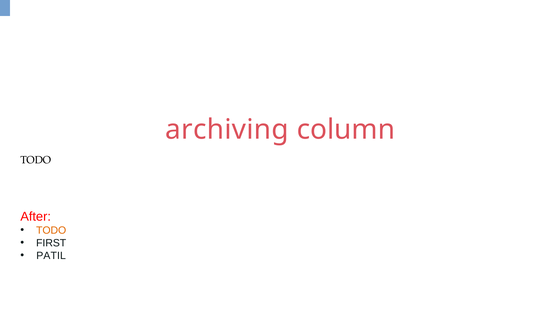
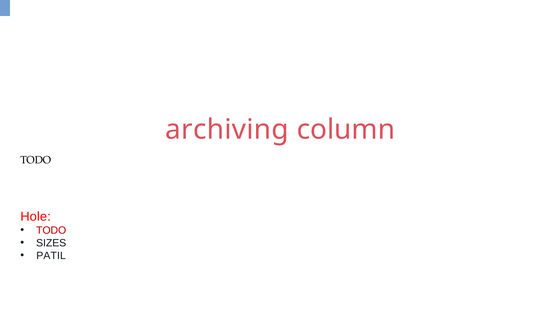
After: After -> Hole
TODO at (51, 230) colour: orange -> red
FIRST: FIRST -> SIZES
